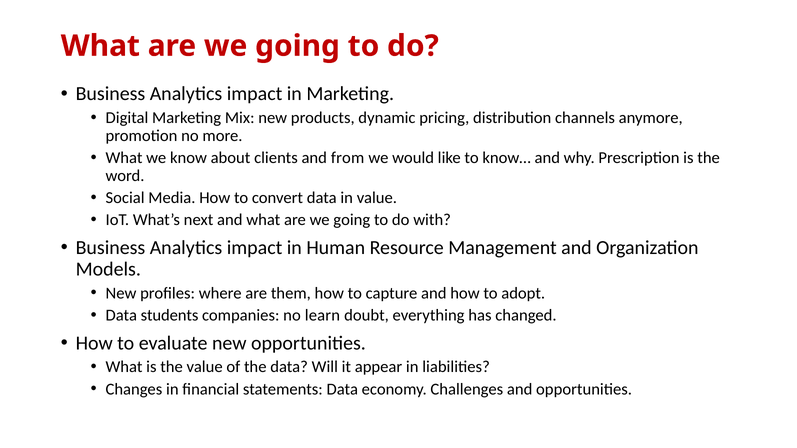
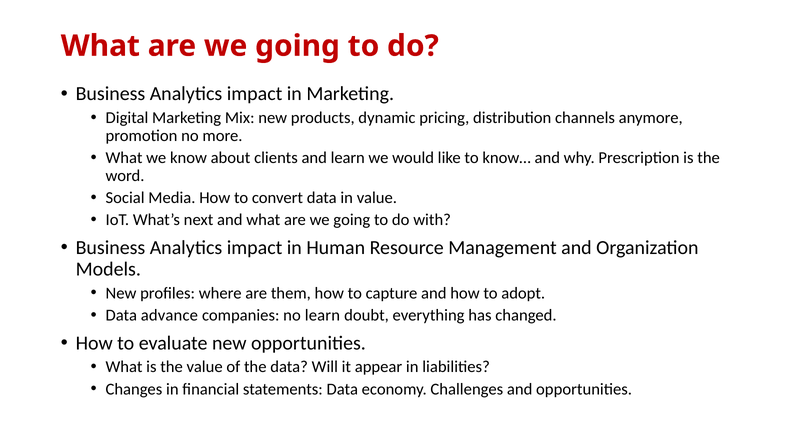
and from: from -> learn
students: students -> advance
